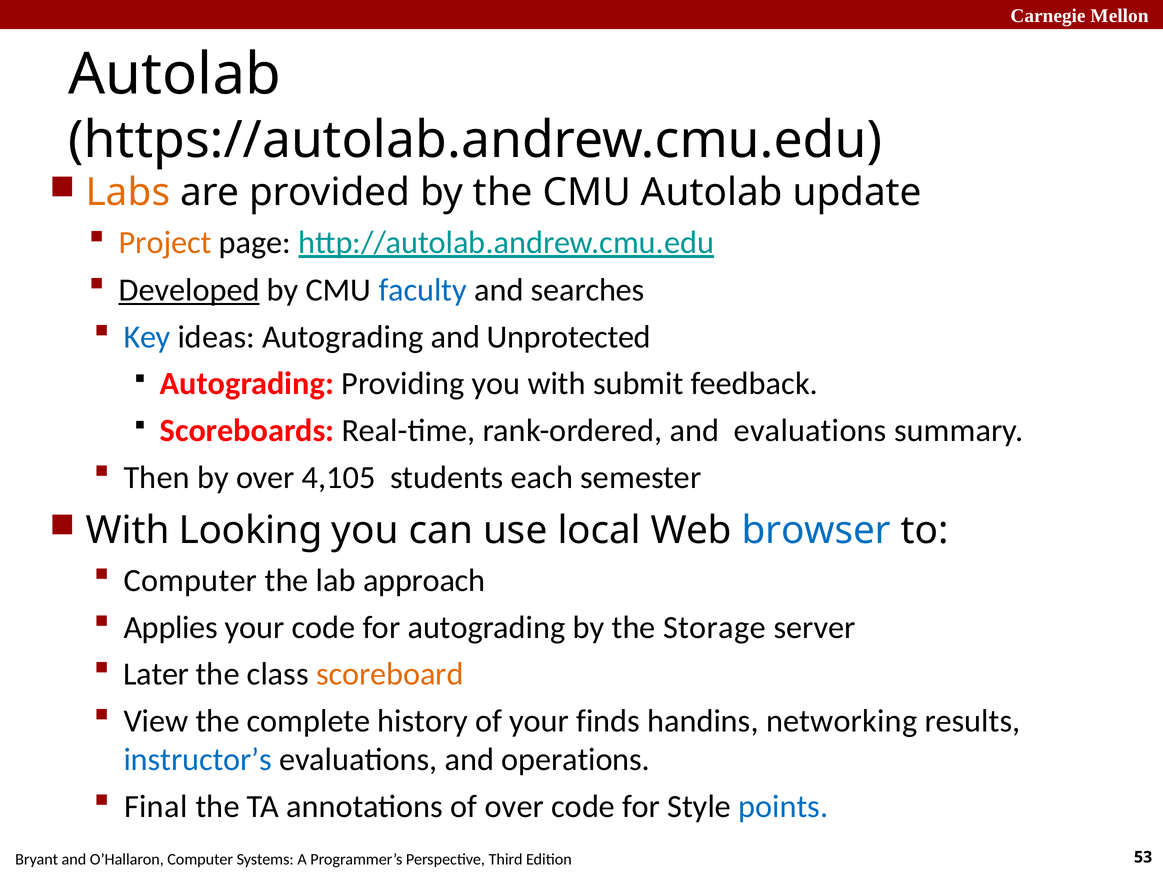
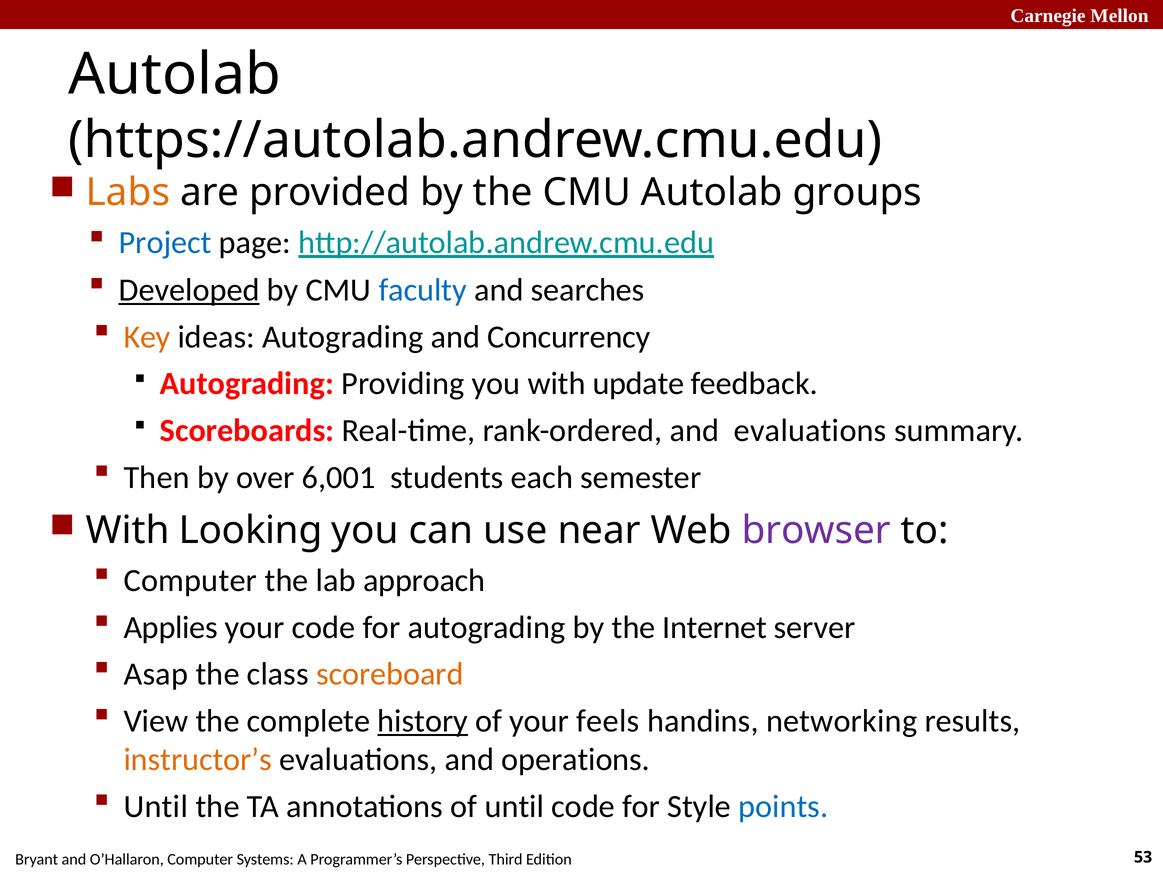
update: update -> groups
Project colour: orange -> blue
Key colour: blue -> orange
Unprotected: Unprotected -> Concurrency
submit: submit -> update
4,105: 4,105 -> 6,001
local: local -> near
browser colour: blue -> purple
Storage: Storage -> Internet
Later: Later -> Asap
history underline: none -> present
finds: finds -> feels
instructor’s colour: blue -> orange
Final at (156, 807): Final -> Until
of over: over -> until
